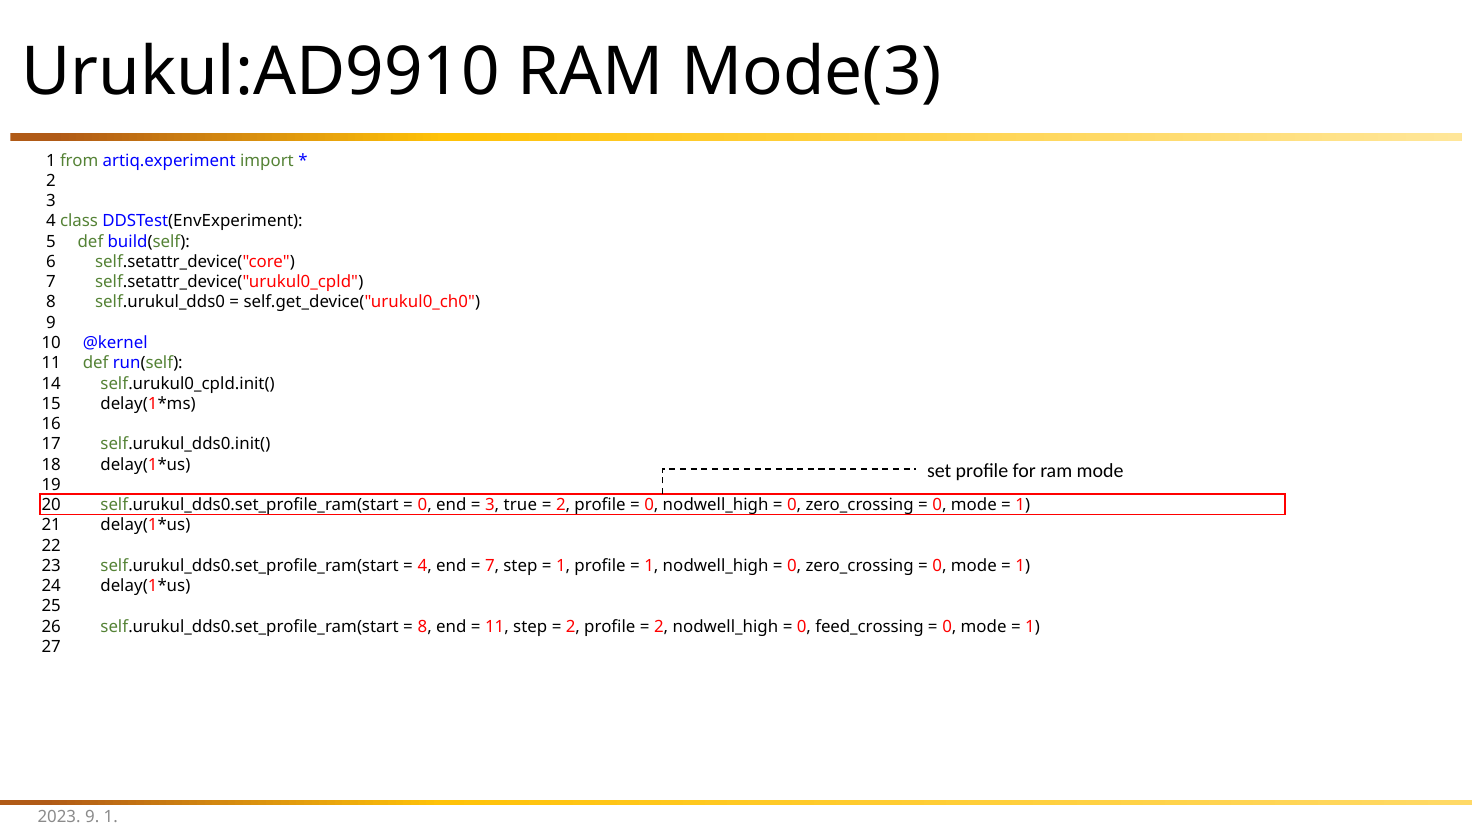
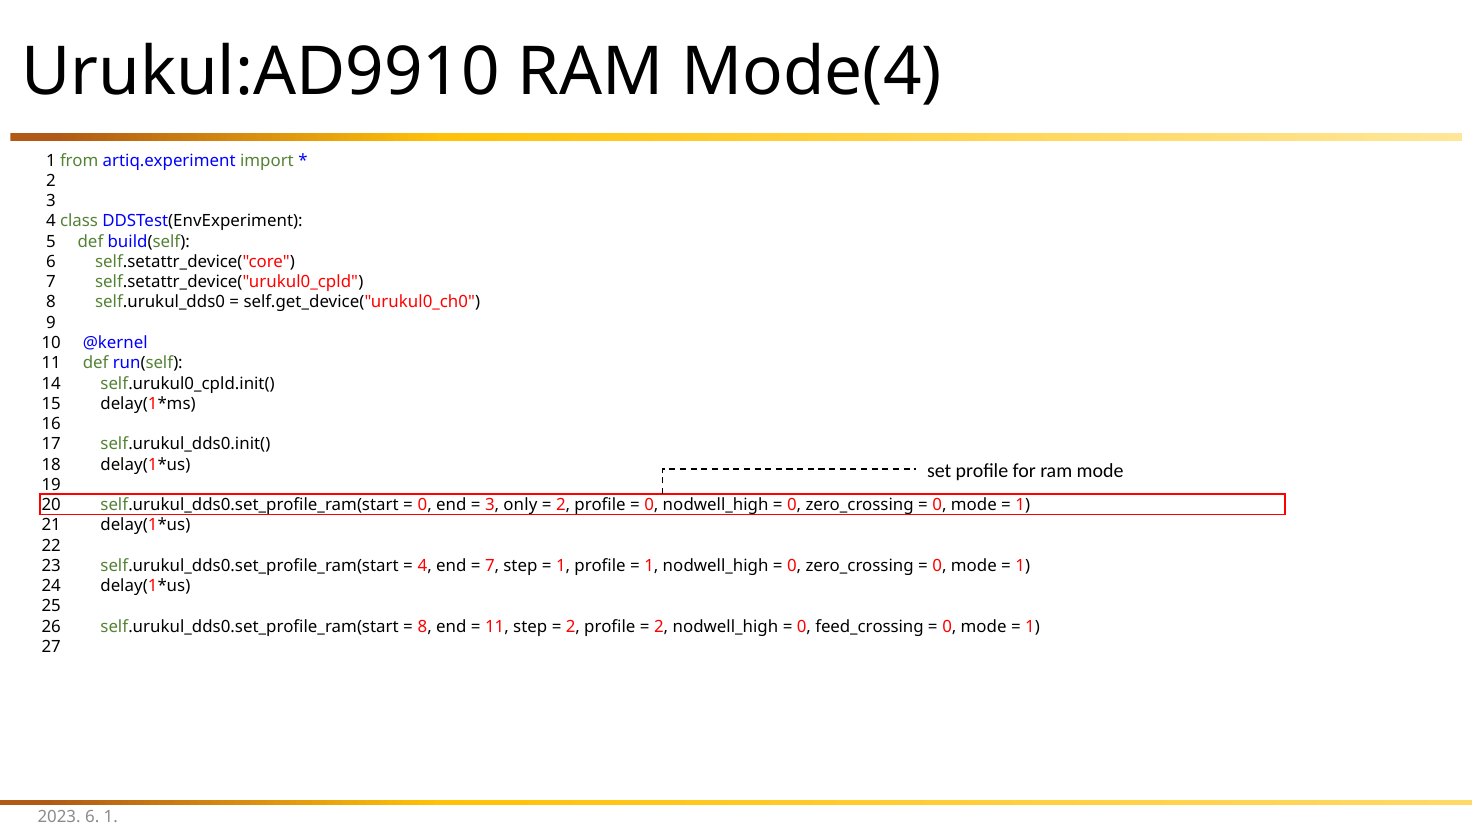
Mode(3: Mode(3 -> Mode(4
true: true -> only
2023 9: 9 -> 6
